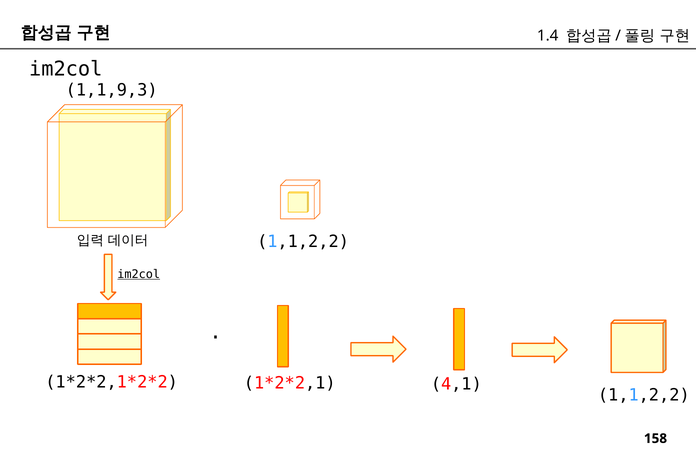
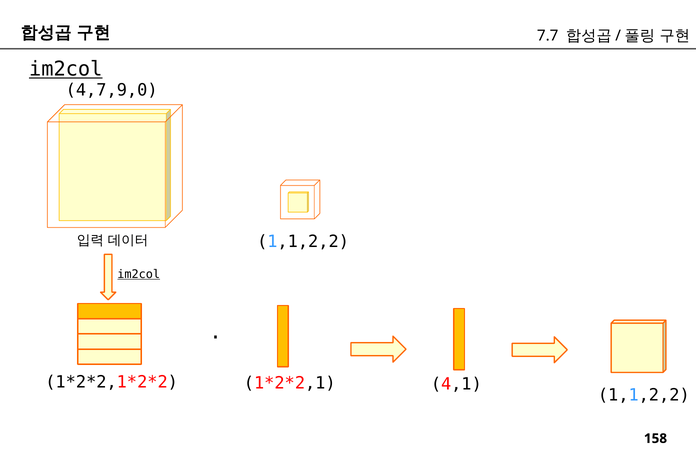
1.4: 1.4 -> 7.7
im2col at (66, 69) underline: none -> present
1,1,9,3: 1,1,9,3 -> 4,7,9,0
